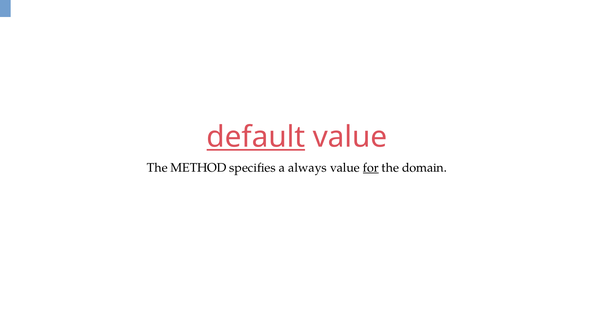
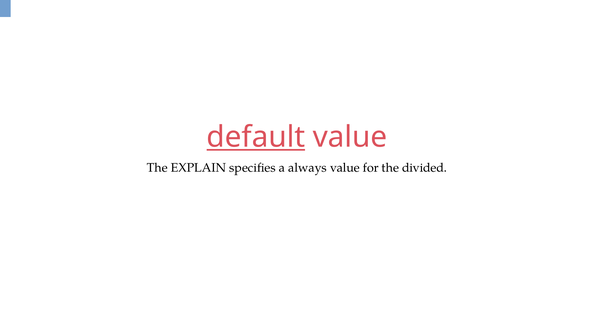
METHOD: METHOD -> EXPLAIN
for underline: present -> none
domain: domain -> divided
